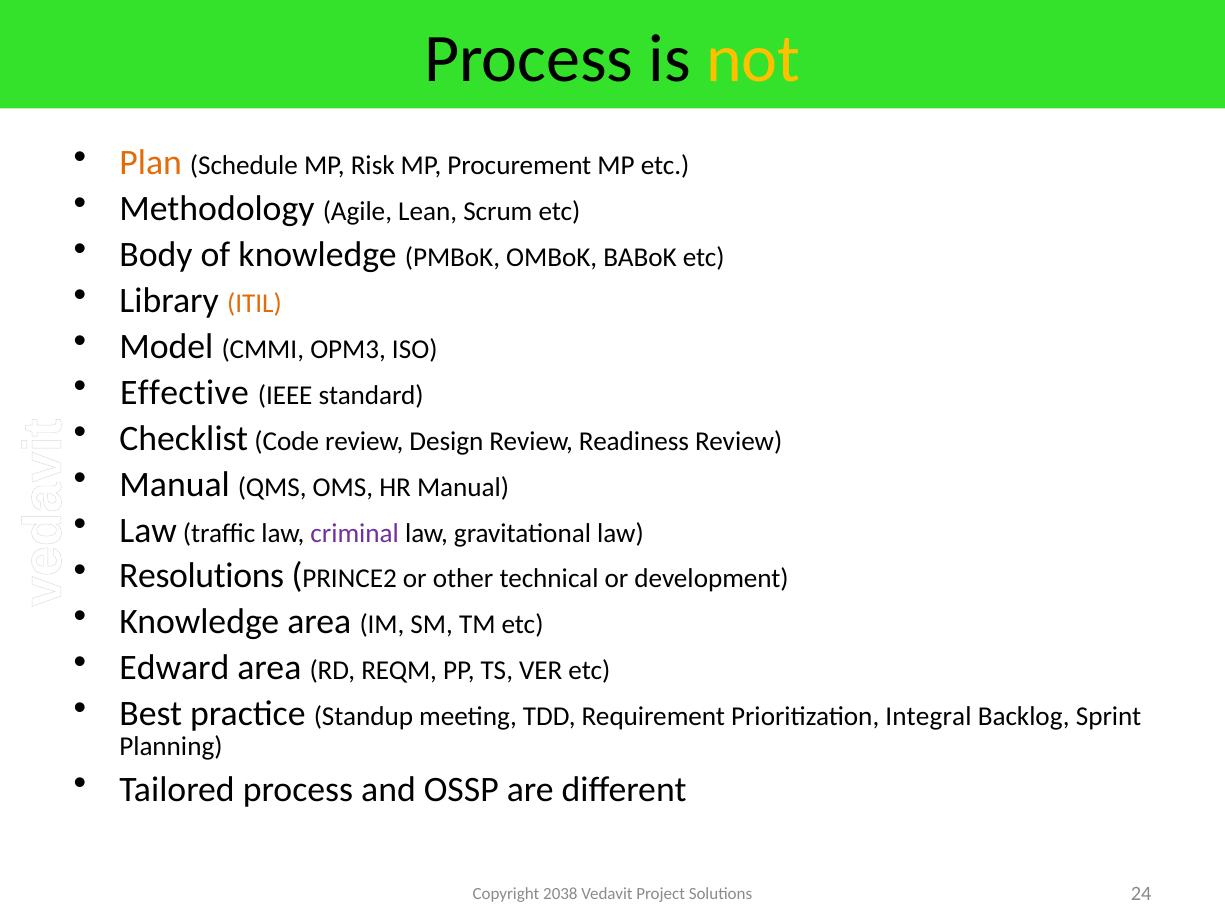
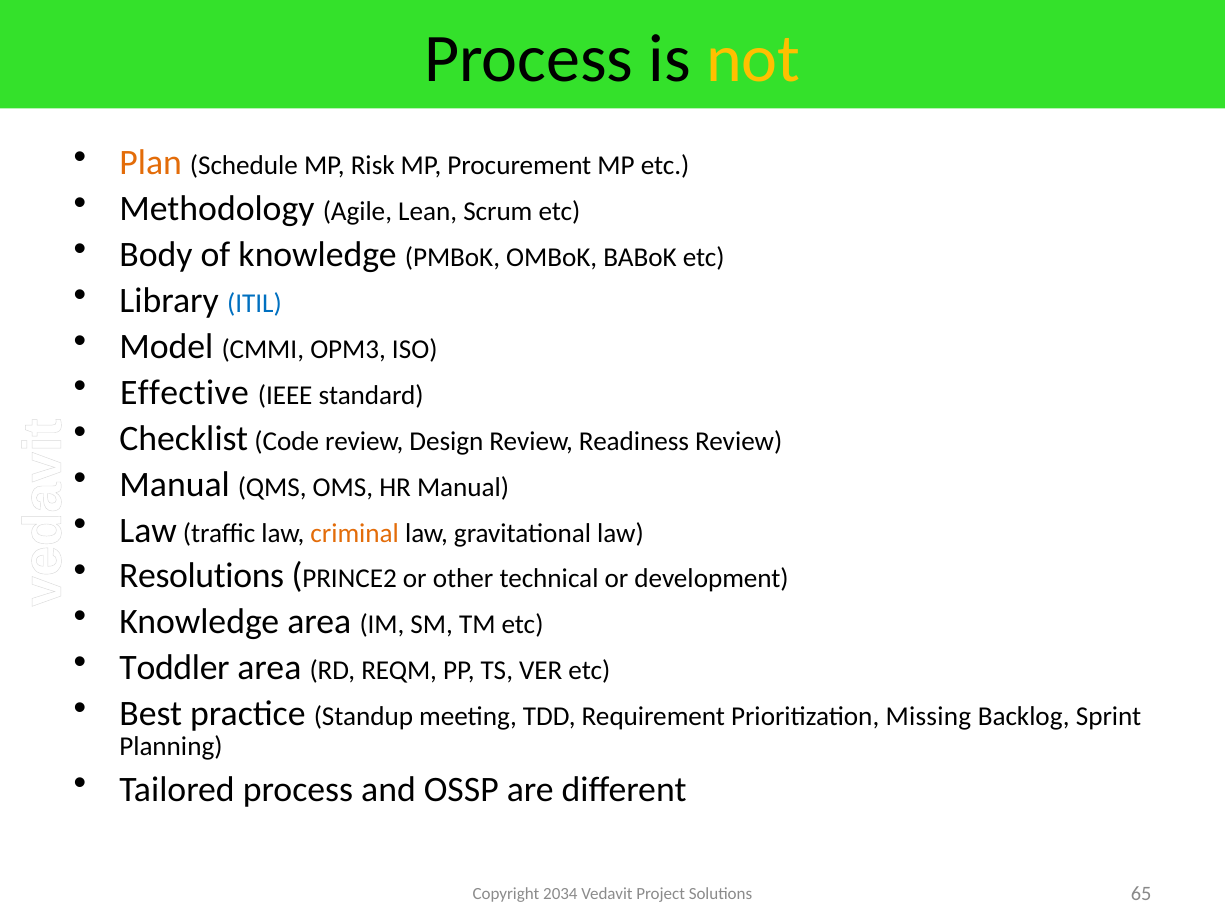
ITIL colour: orange -> blue
criminal colour: purple -> orange
Edward: Edward -> Toddler
Integral: Integral -> Missing
2038: 2038 -> 2034
24: 24 -> 65
